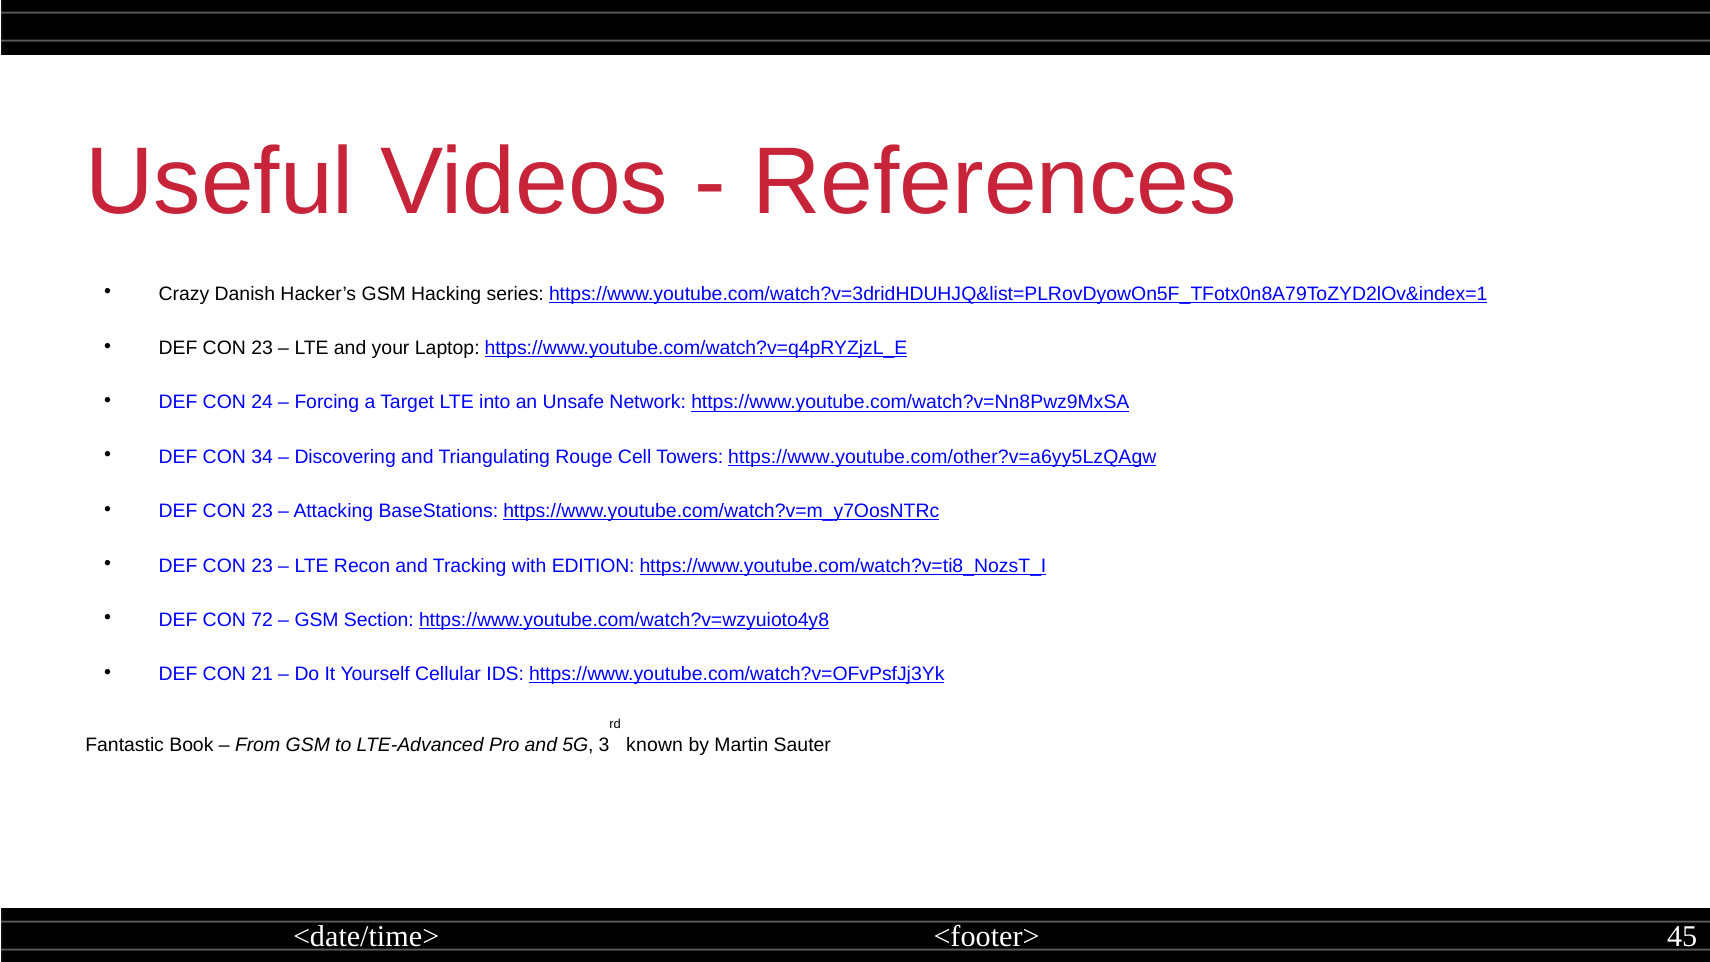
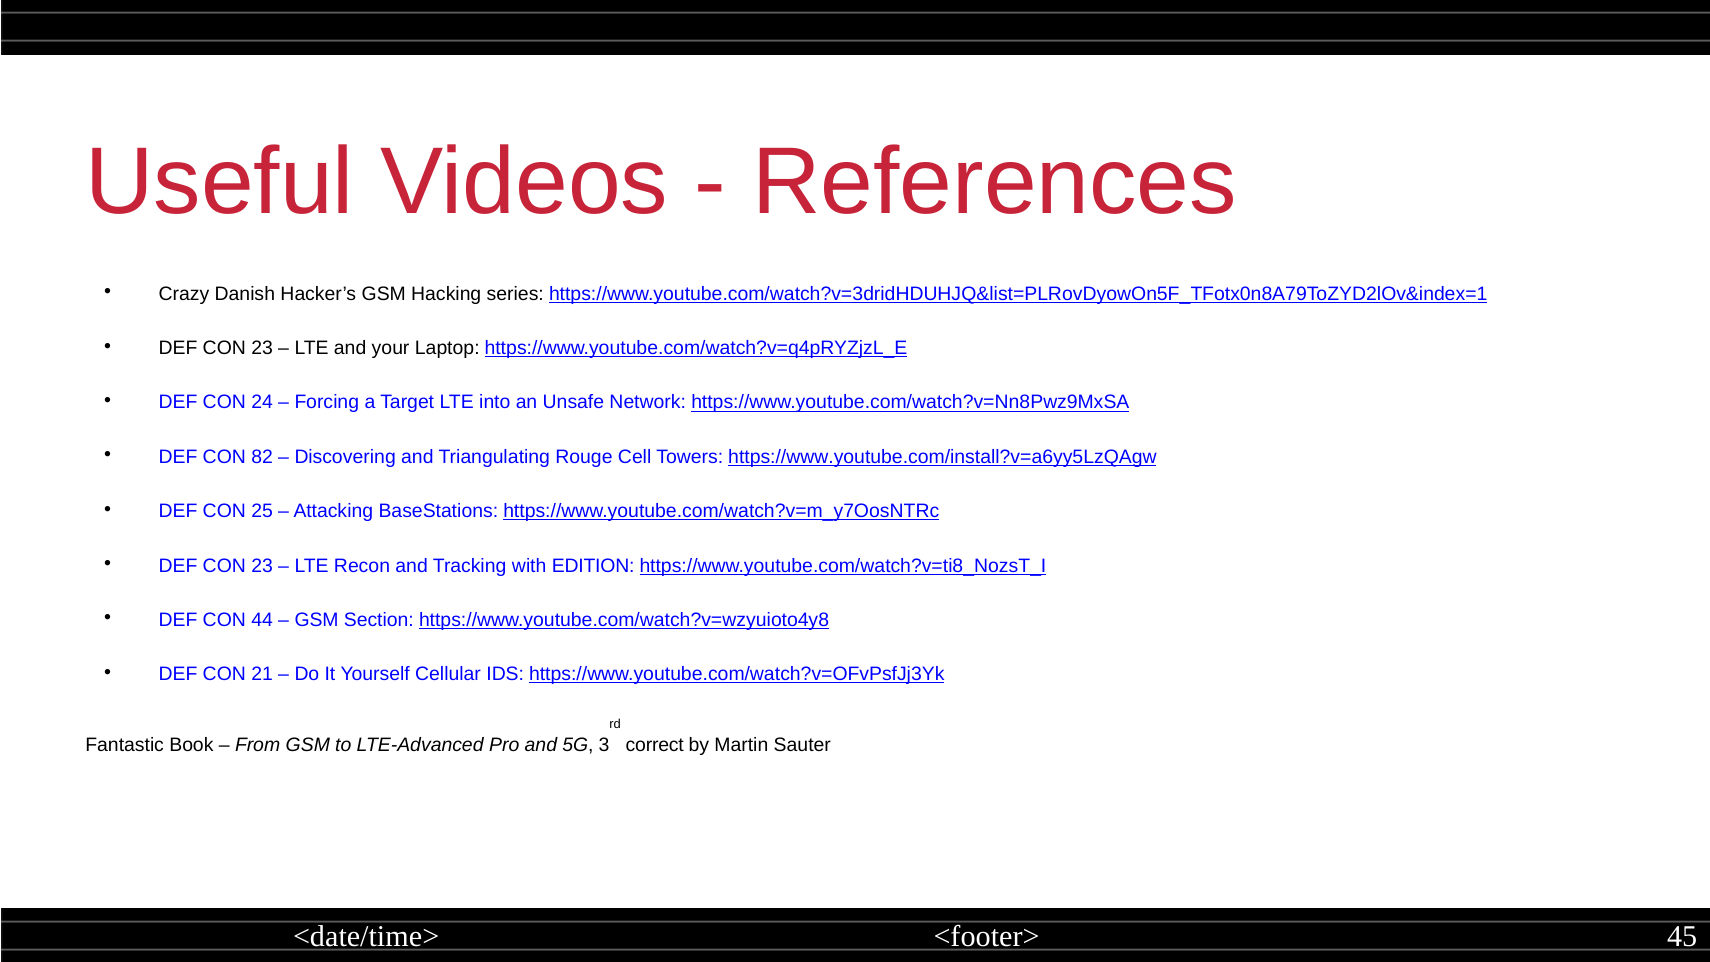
34: 34 -> 82
https://www.youtube.com/other?v=a6yy5LzQAgw: https://www.youtube.com/other?v=a6yy5LzQAgw -> https://www.youtube.com/install?v=a6yy5LzQAgw
23 at (262, 511): 23 -> 25
72: 72 -> 44
known: known -> correct
